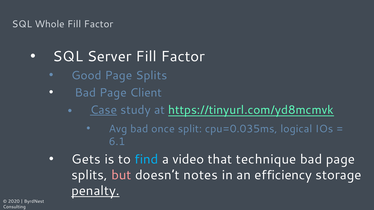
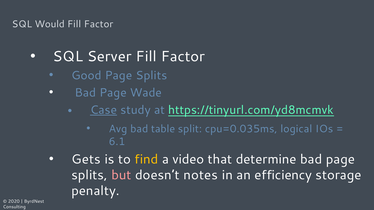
Whole: Whole -> Would
Client: Client -> Wade
once: once -> table
find colour: light blue -> yellow
technique: technique -> determine
penalty underline: present -> none
